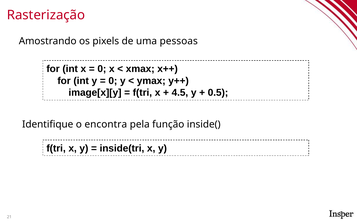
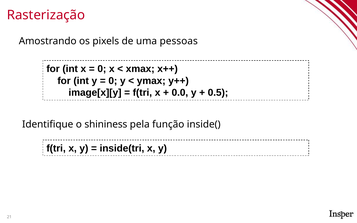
4.5: 4.5 -> 0.0
encontra: encontra -> shininess
